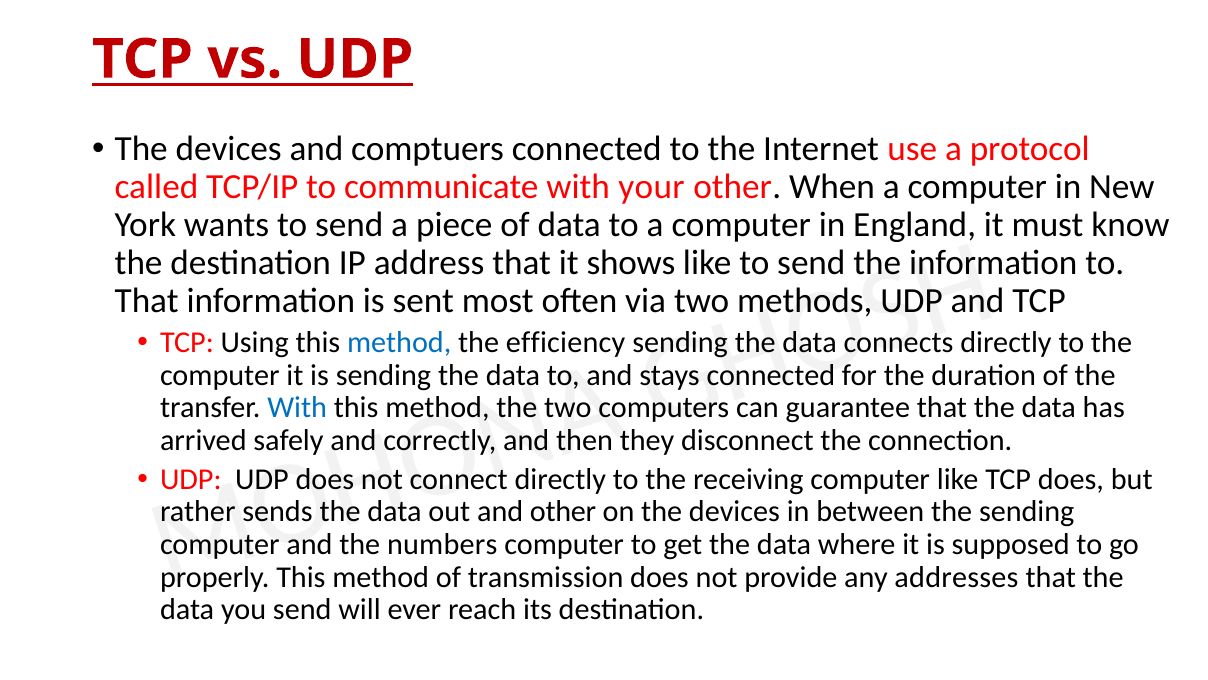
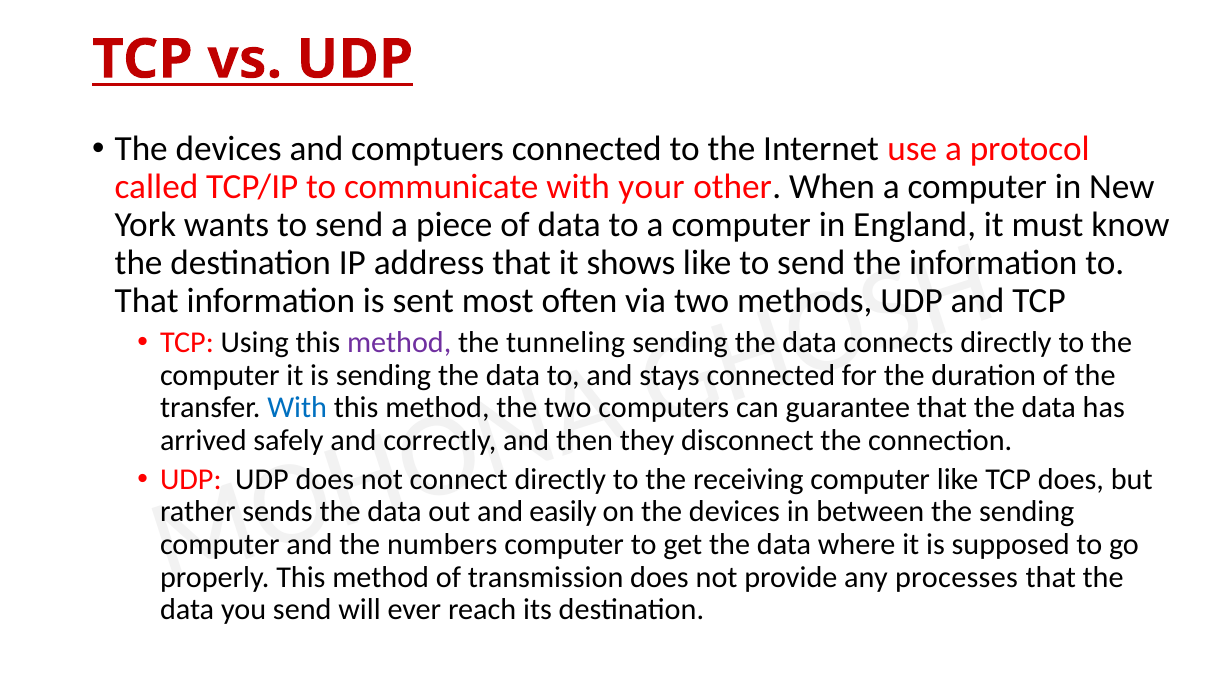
method at (399, 342) colour: blue -> purple
efficiency: efficiency -> tunneling
other at (563, 512): other -> easily
addresses: addresses -> processes
